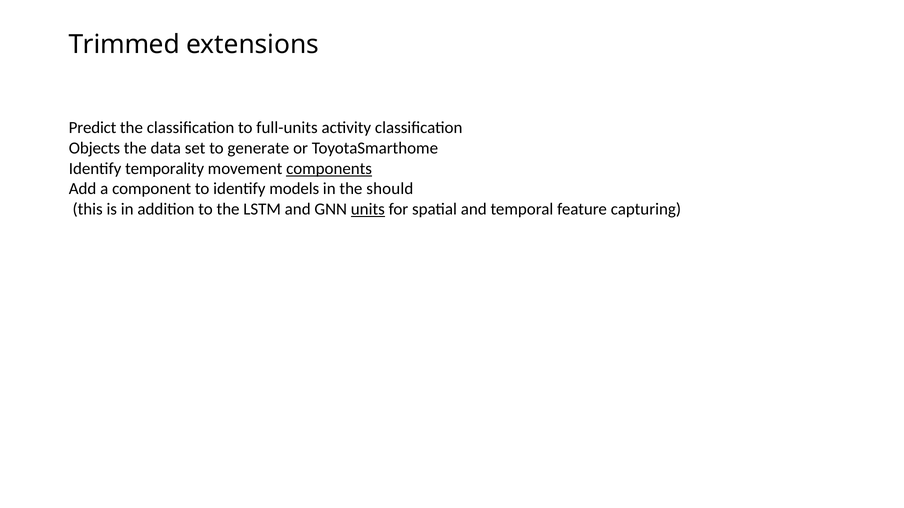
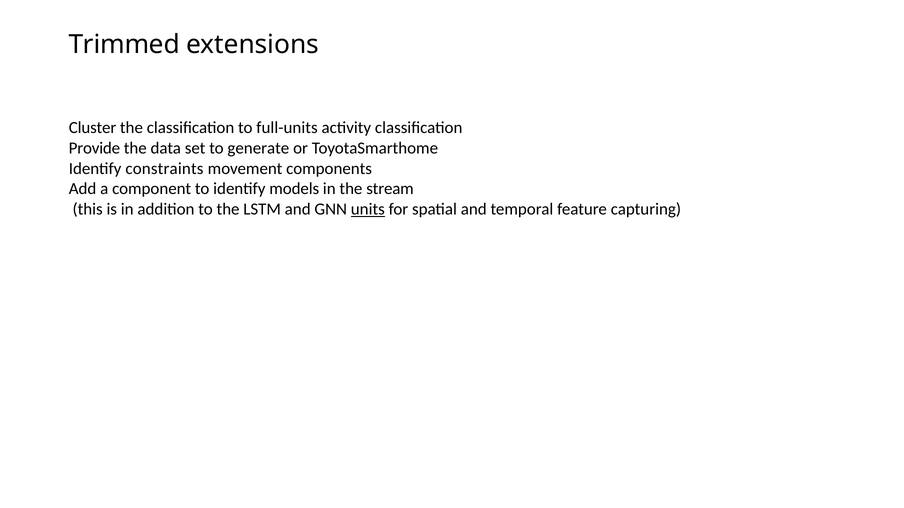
Predict: Predict -> Cluster
Objects: Objects -> Provide
temporality: temporality -> constraints
components underline: present -> none
should: should -> stream
